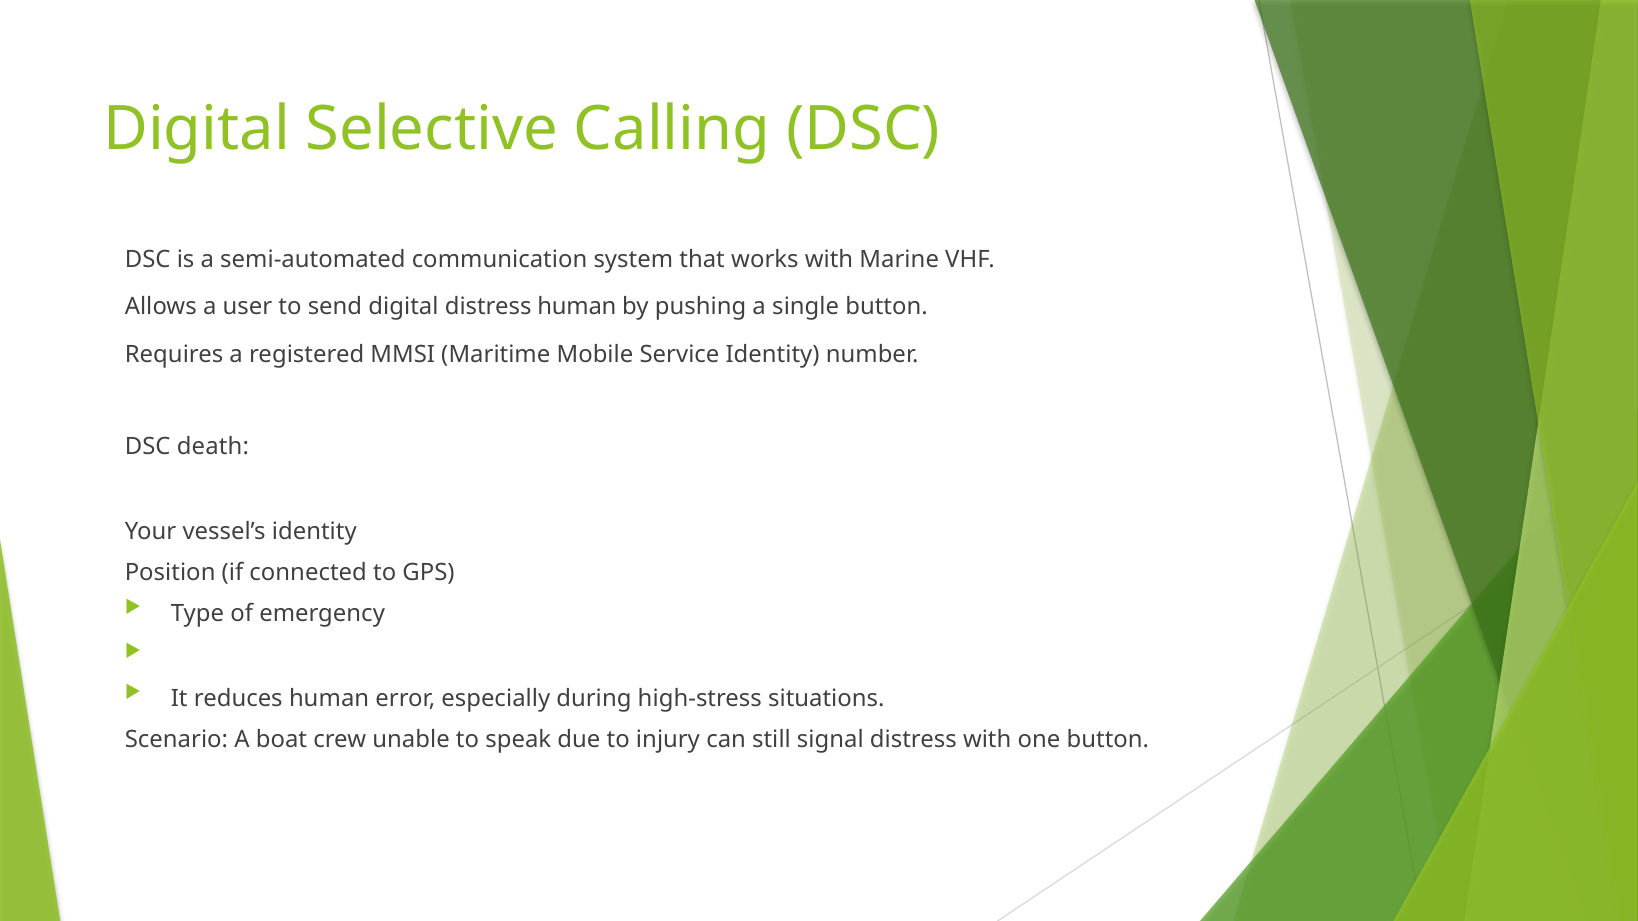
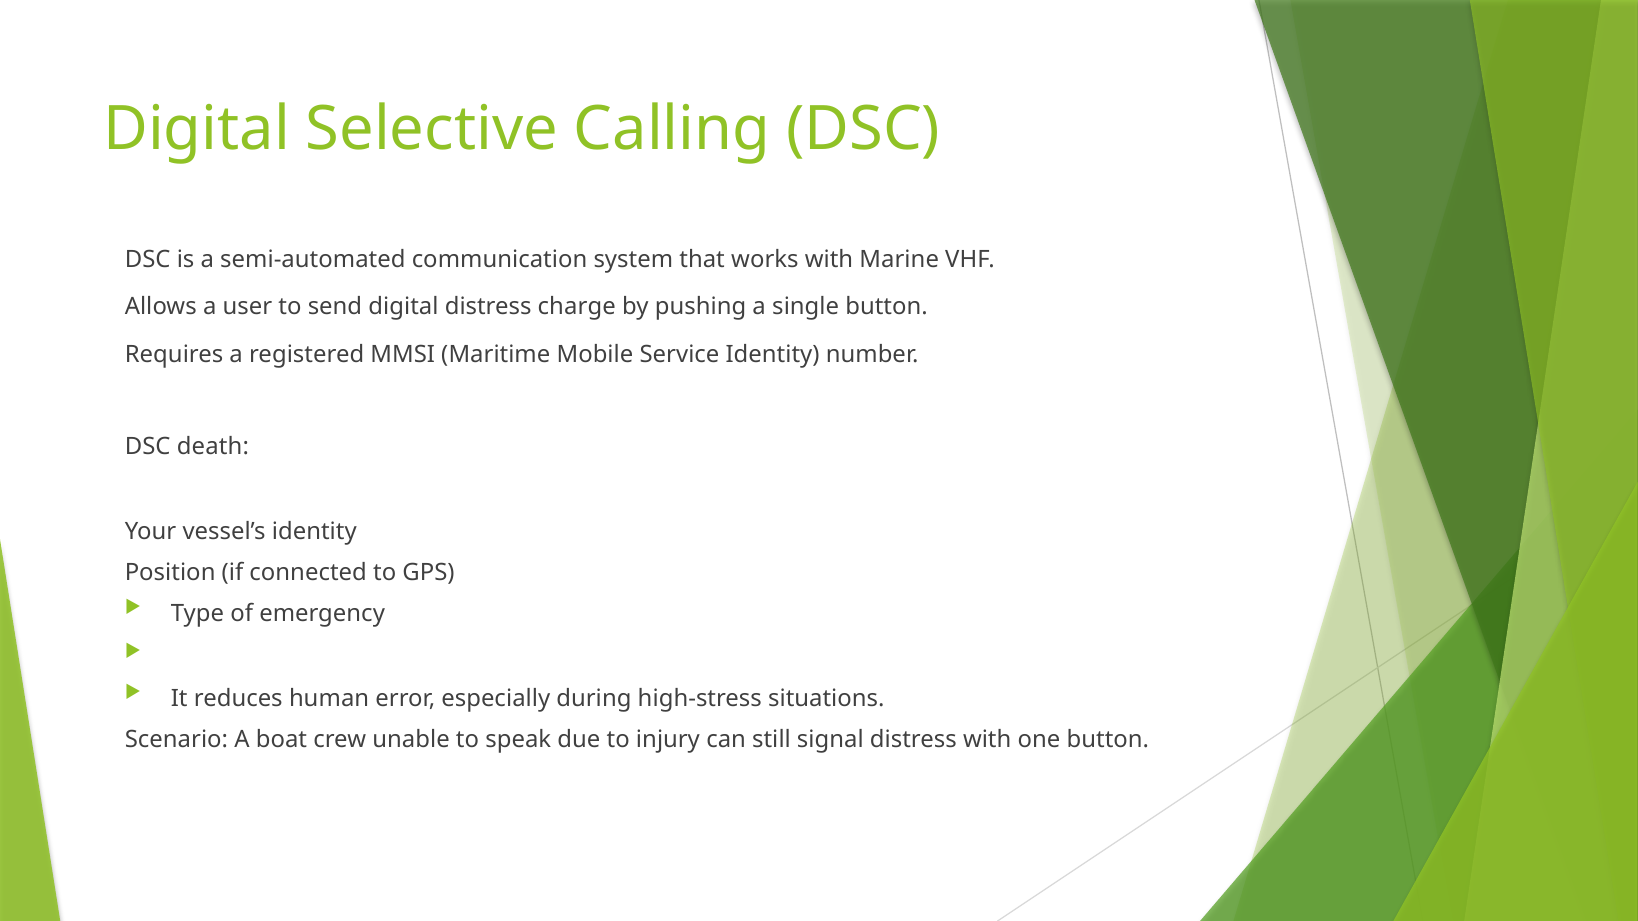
distress human: human -> charge
